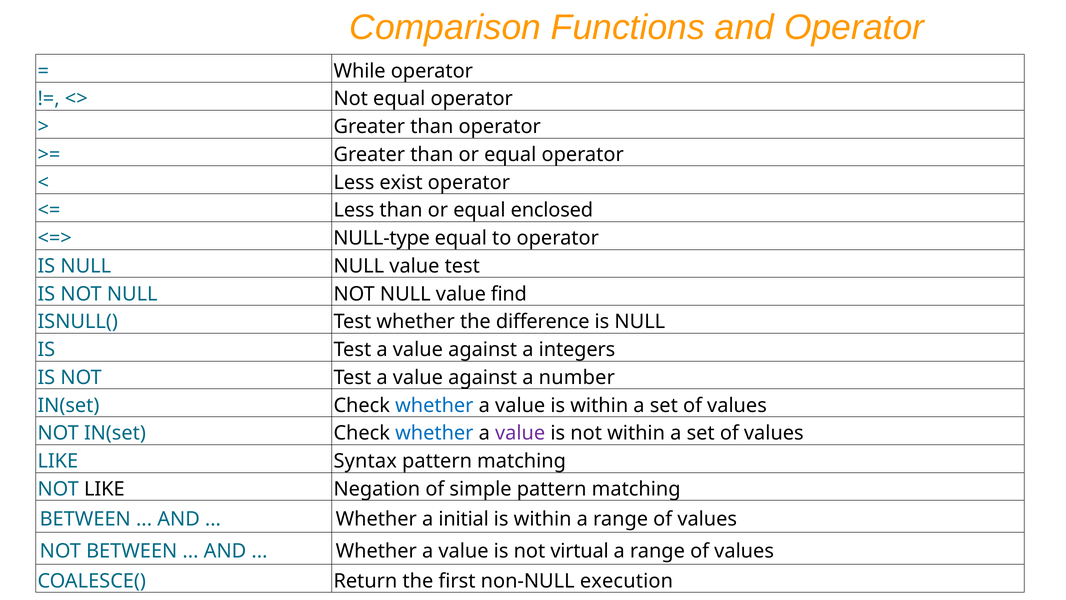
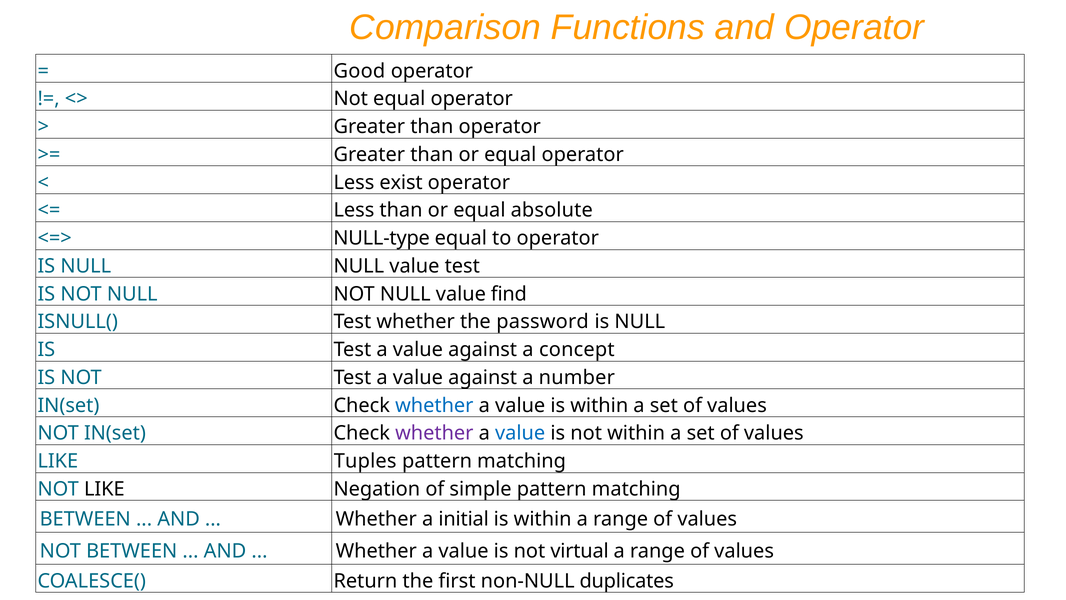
While: While -> Good
enclosed: enclosed -> absolute
difference: difference -> password
integers: integers -> concept
whether at (434, 433) colour: blue -> purple
value at (520, 433) colour: purple -> blue
Syntax: Syntax -> Tuples
execution: execution -> duplicates
